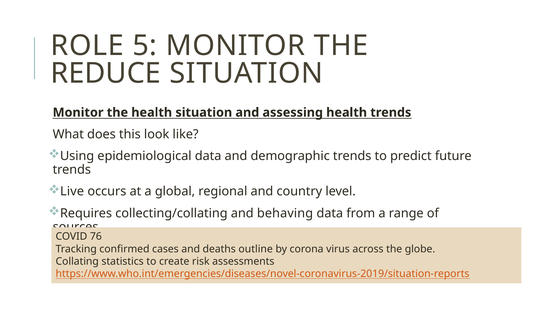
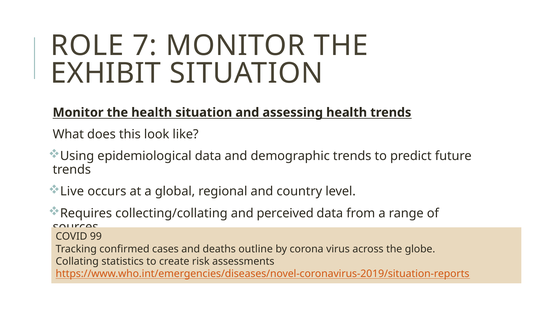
5: 5 -> 7
REDUCE: REDUCE -> EXHIBIT
behaving: behaving -> perceived
76: 76 -> 99
